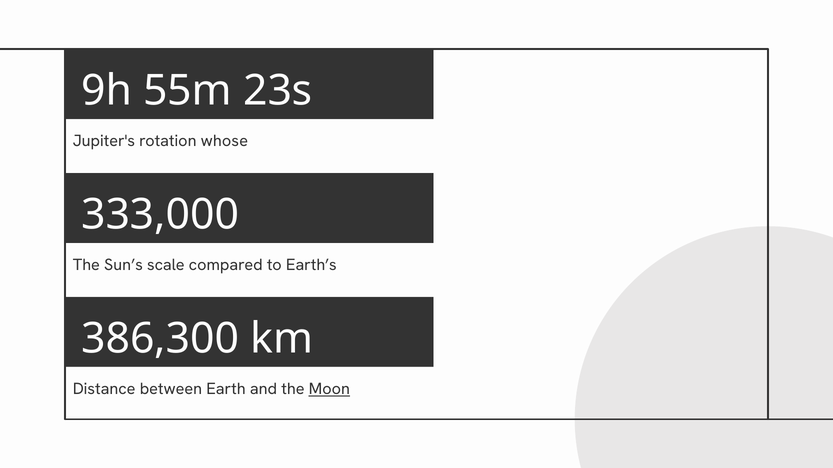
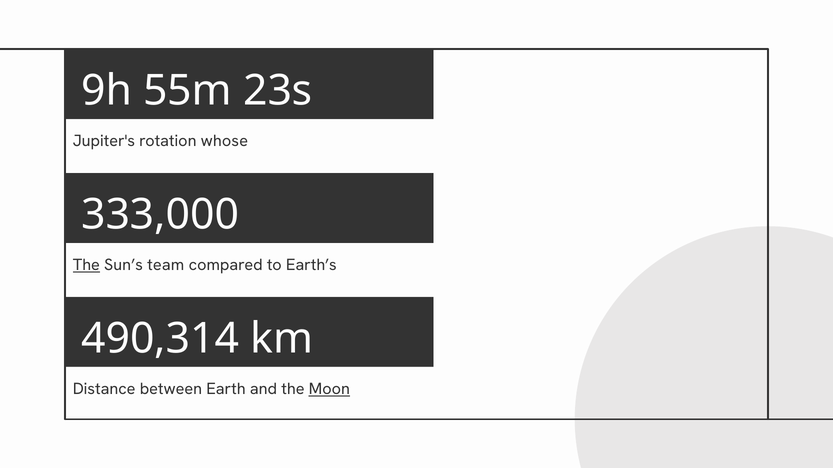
The at (86, 265) underline: none -> present
scale: scale -> team
386,300: 386,300 -> 490,314
